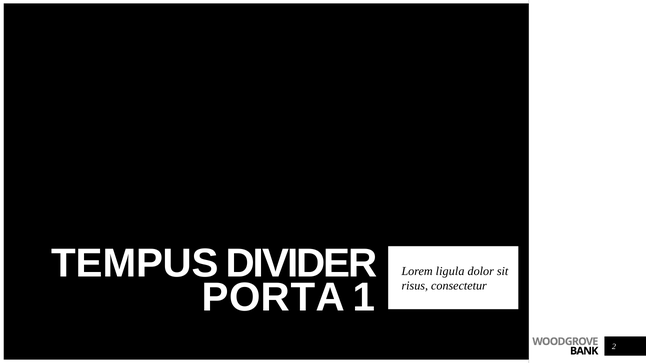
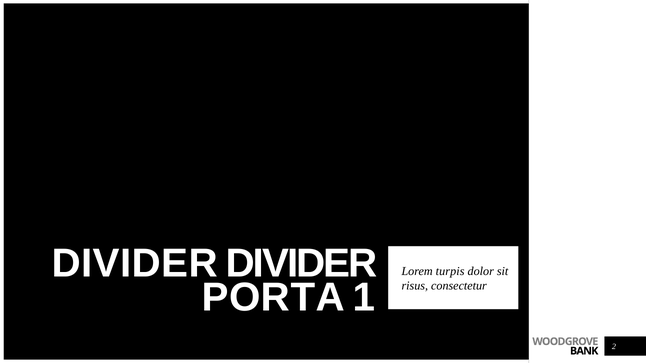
TEMPUS at (135, 264): TEMPUS -> DIVIDER
ligula: ligula -> turpis
